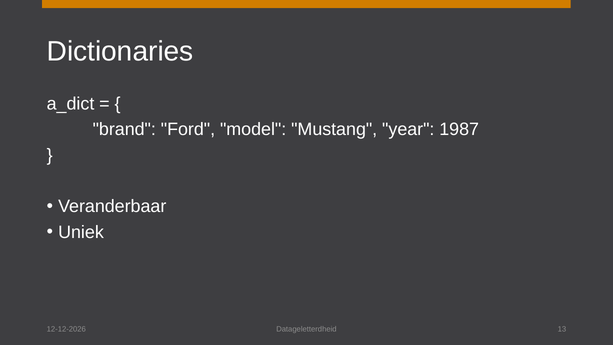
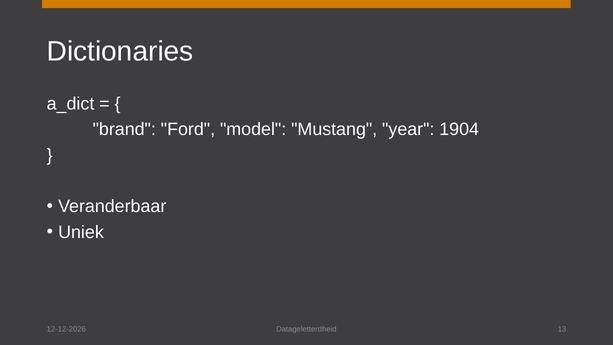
1987: 1987 -> 1904
